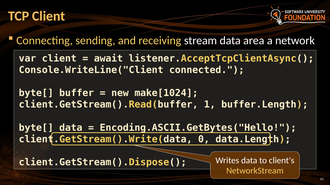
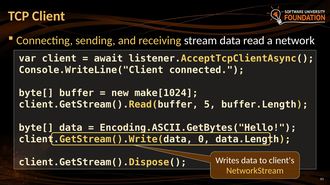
area: area -> read
1: 1 -> 5
